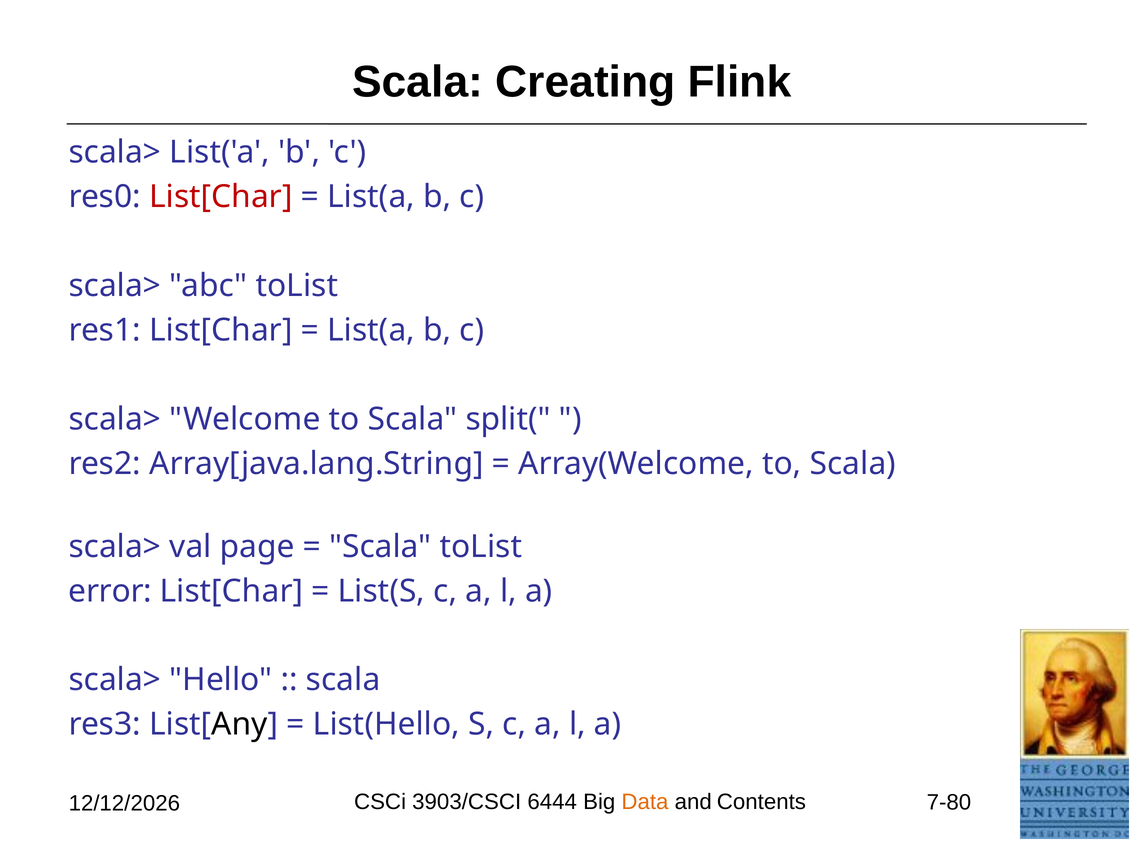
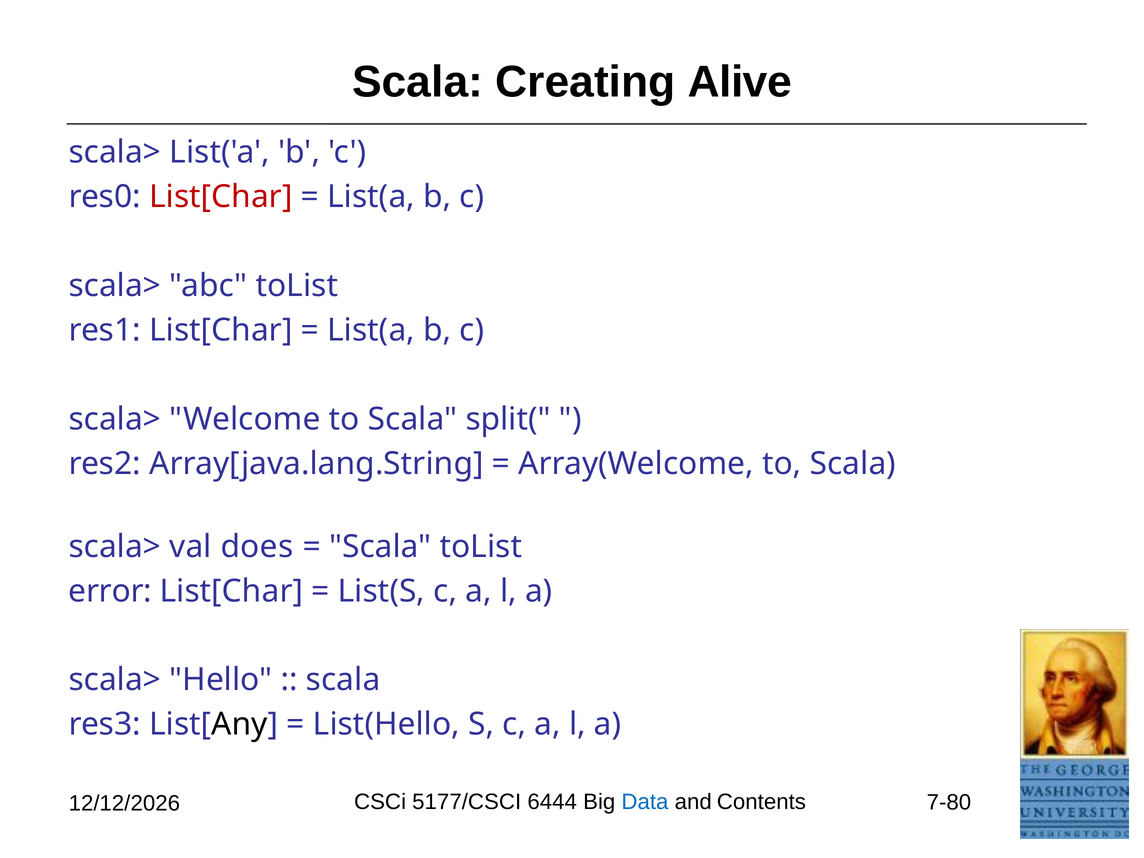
Flink: Flink -> Alive
page: page -> does
3903/CSCI: 3903/CSCI -> 5177/CSCI
Data colour: orange -> blue
